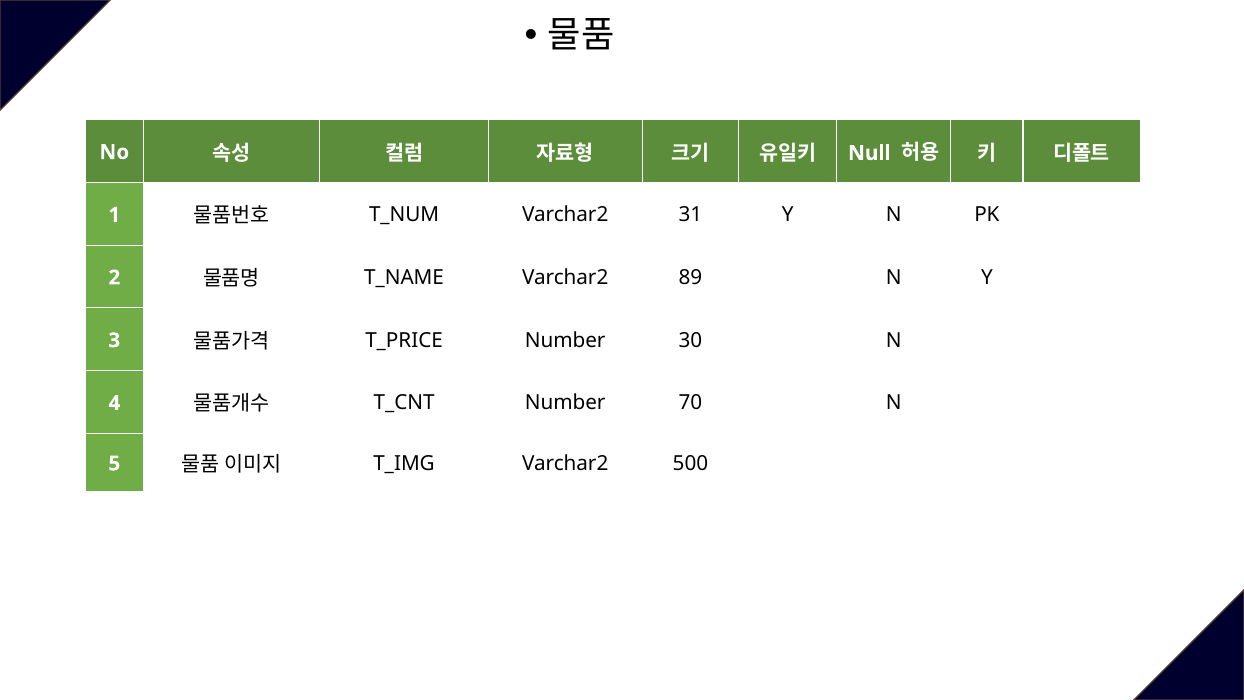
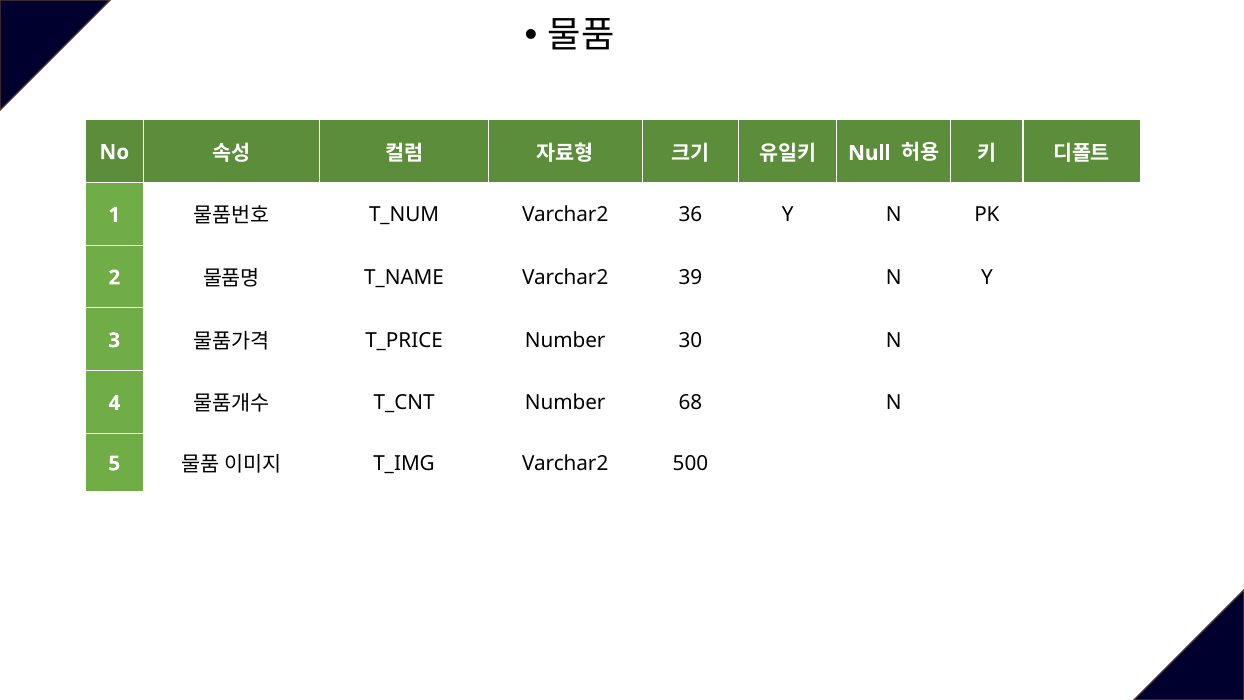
31: 31 -> 36
89: 89 -> 39
70: 70 -> 68
